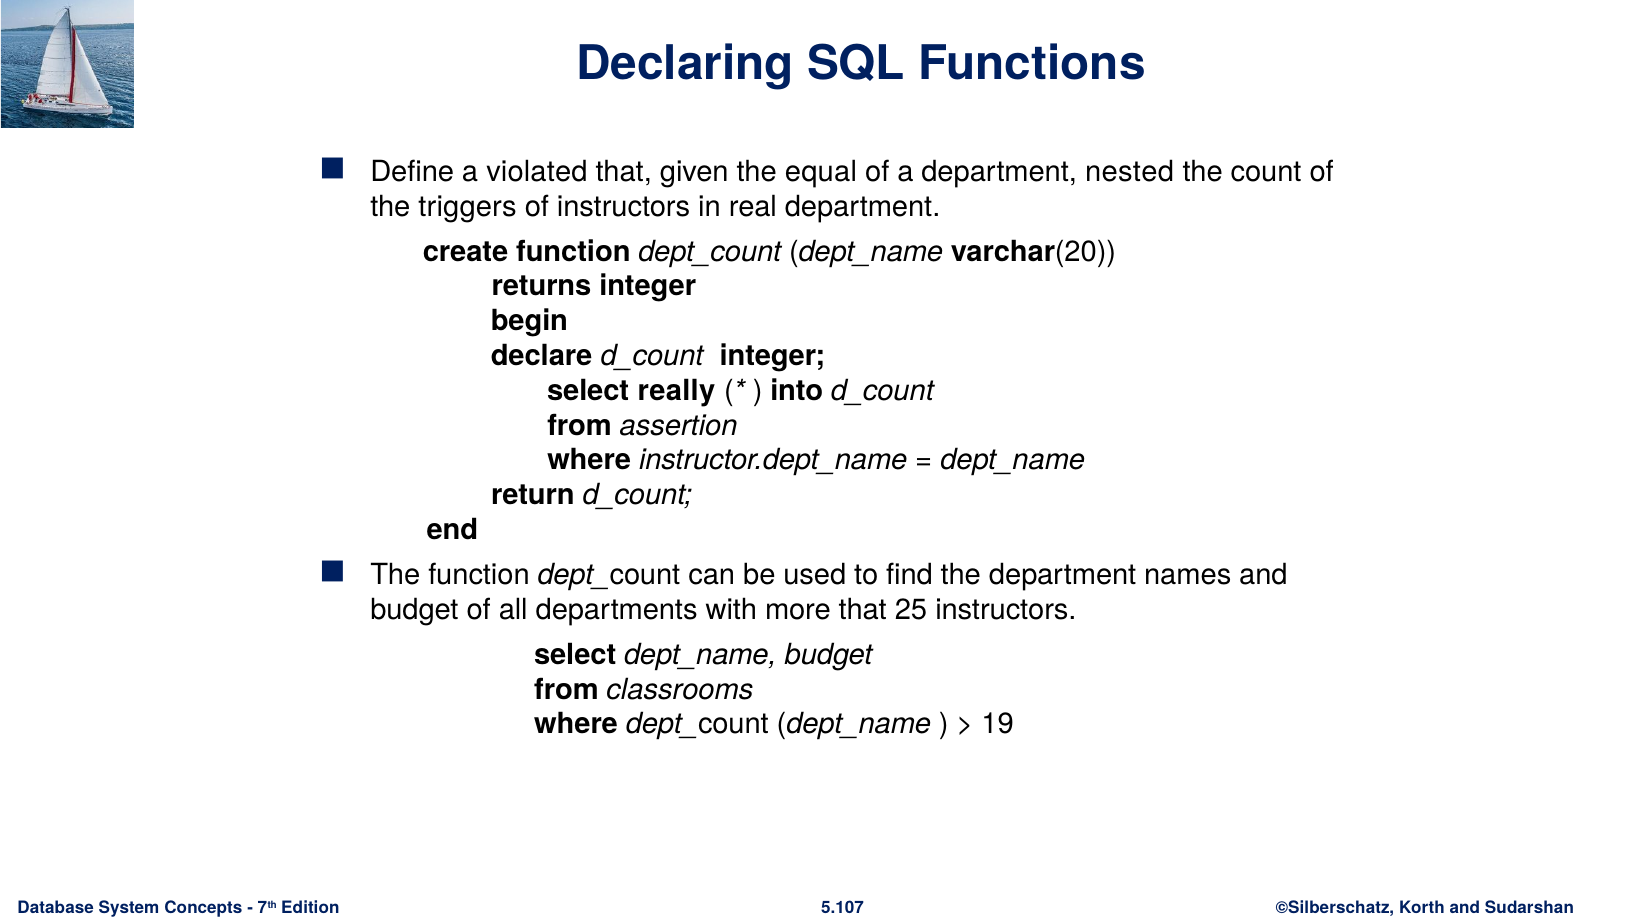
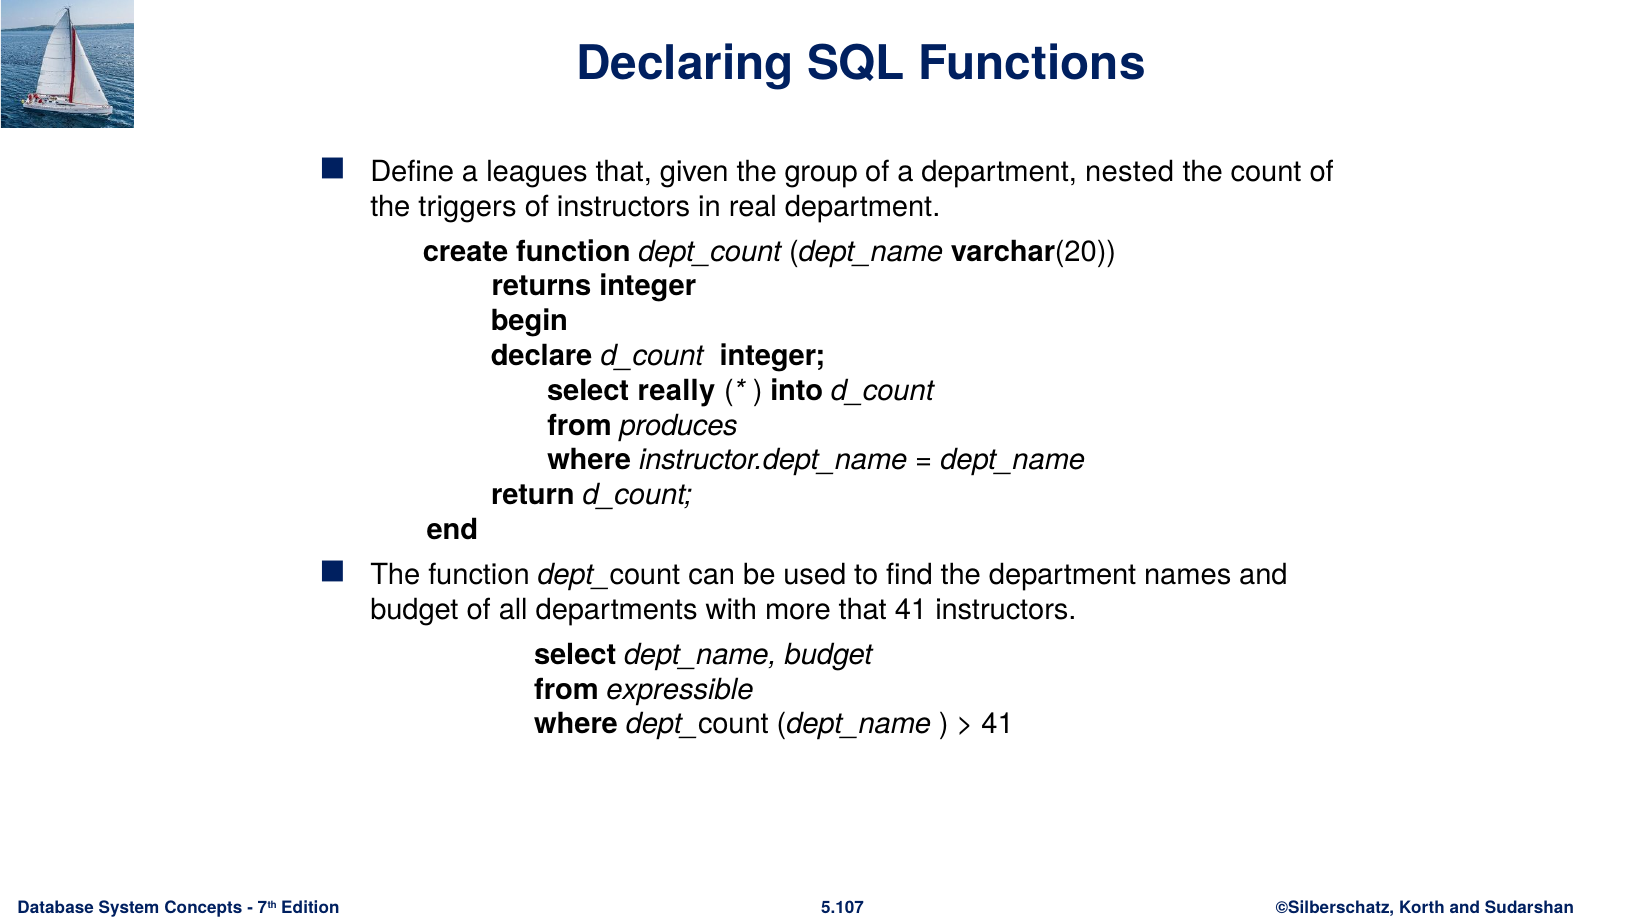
violated: violated -> leagues
equal: equal -> group
assertion: assertion -> produces
that 25: 25 -> 41
classrooms: classrooms -> expressible
19 at (998, 725): 19 -> 41
